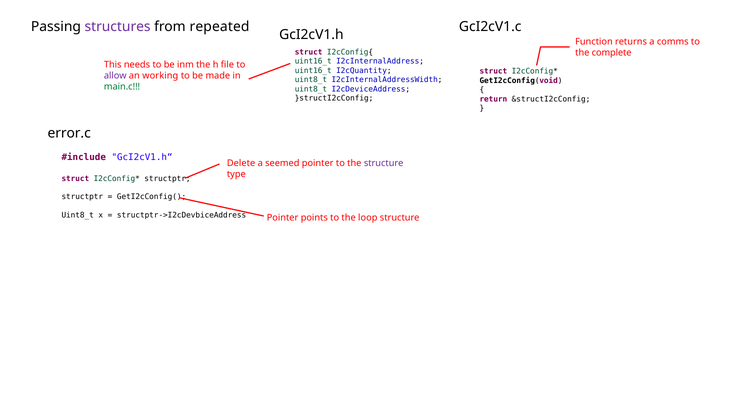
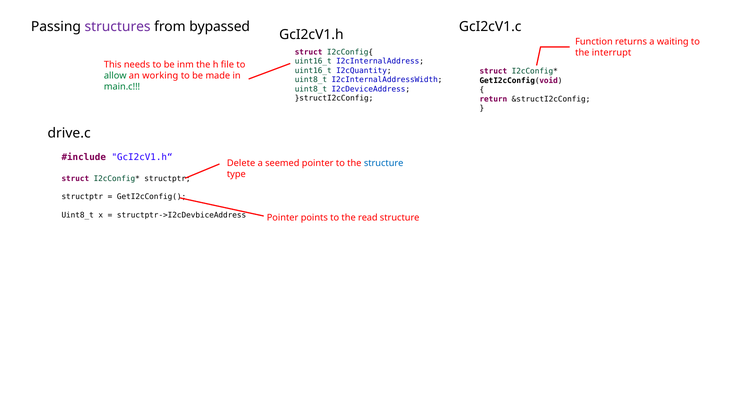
repeated: repeated -> bypassed
comms: comms -> waiting
complete: complete -> interrupt
allow colour: purple -> green
error.c: error.c -> drive.c
structure at (384, 164) colour: purple -> blue
loop: loop -> read
